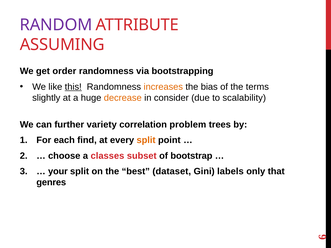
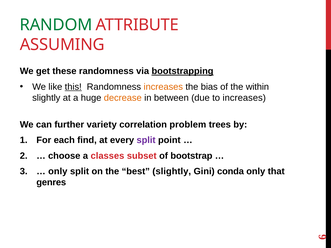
RANDOM colour: purple -> green
order: order -> these
bootstrapping underline: none -> present
terms: terms -> within
consider: consider -> between
to scalability: scalability -> increases
split at (146, 140) colour: orange -> purple
your at (58, 172): your -> only
best dataset: dataset -> slightly
labels: labels -> conda
